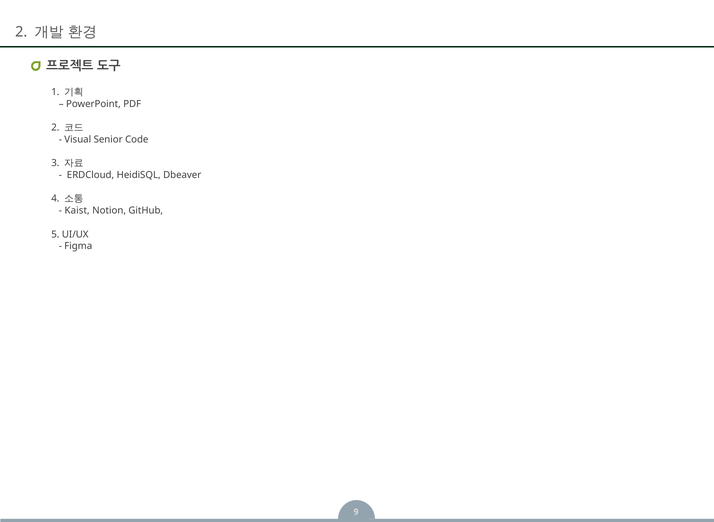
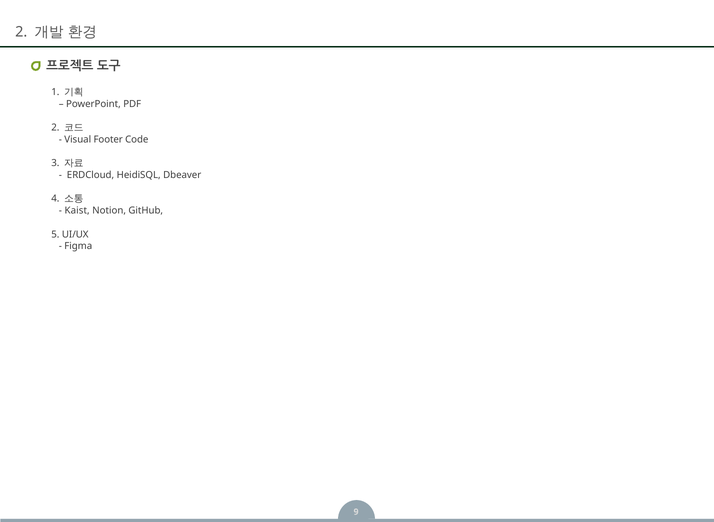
Senior: Senior -> Footer
